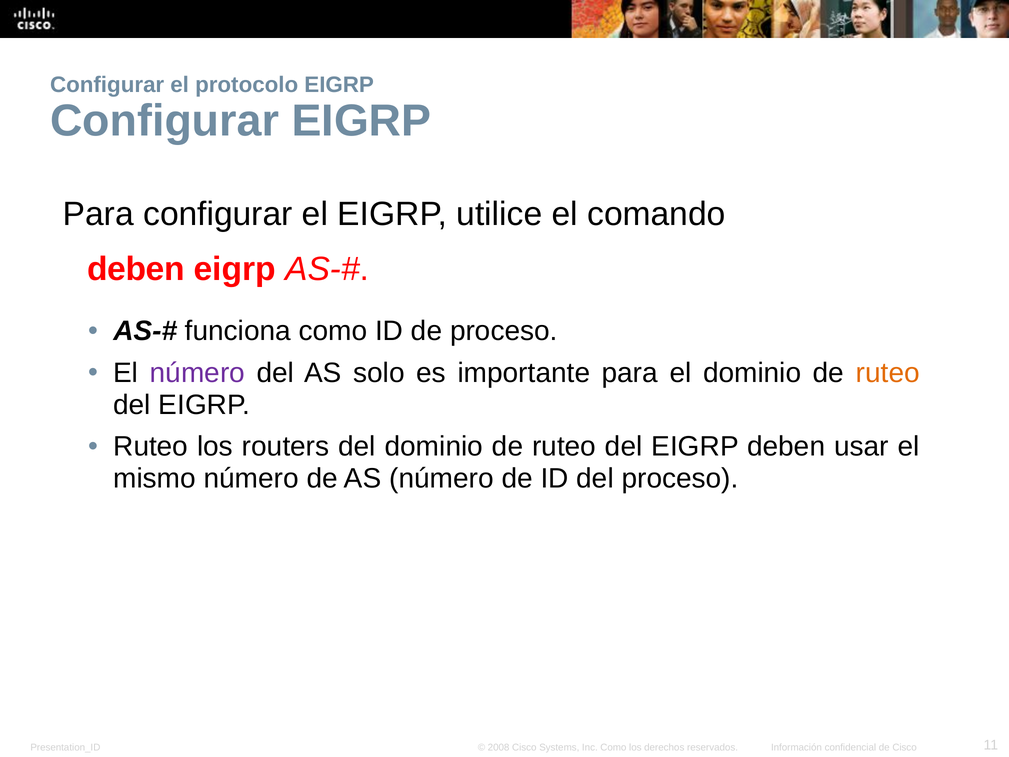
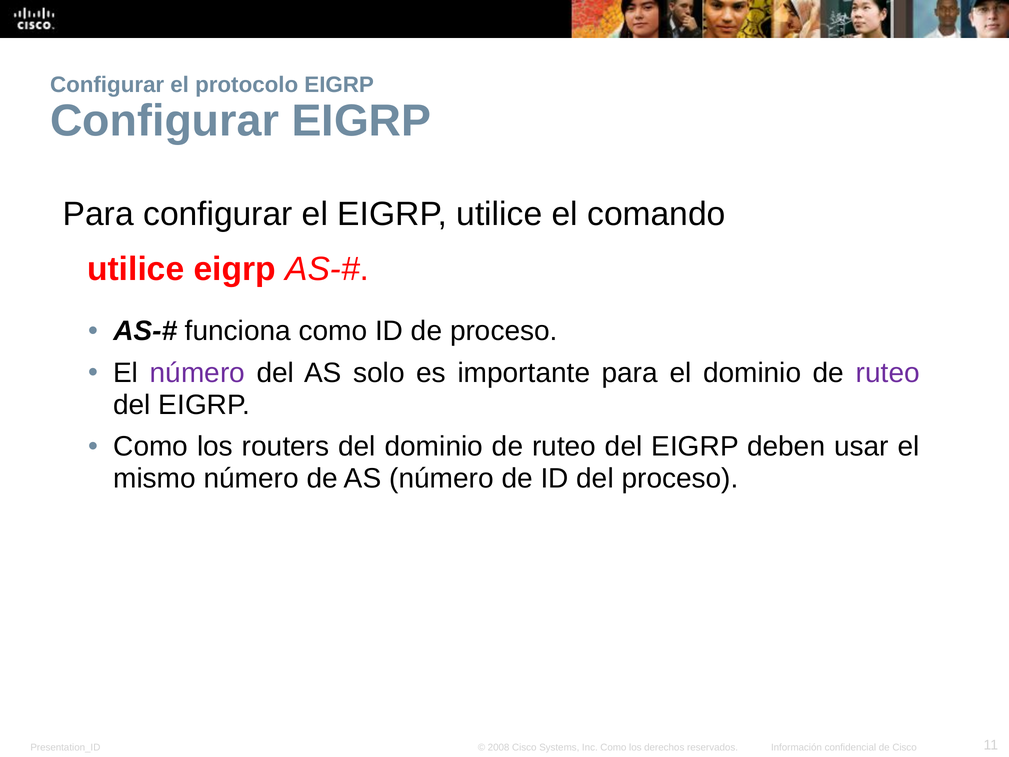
deben at (136, 269): deben -> utilice
ruteo at (888, 373) colour: orange -> purple
Ruteo at (151, 447): Ruteo -> Como
